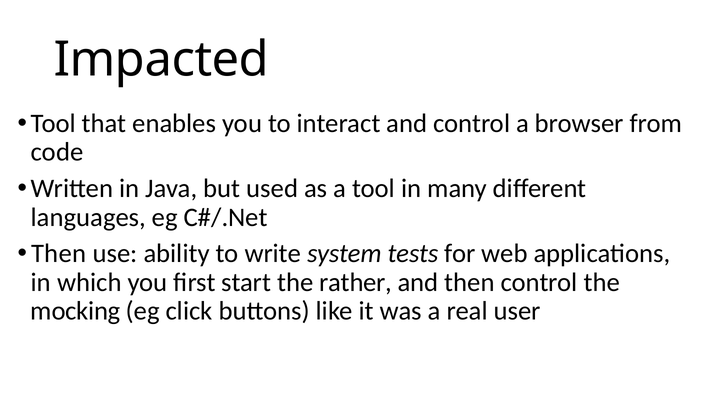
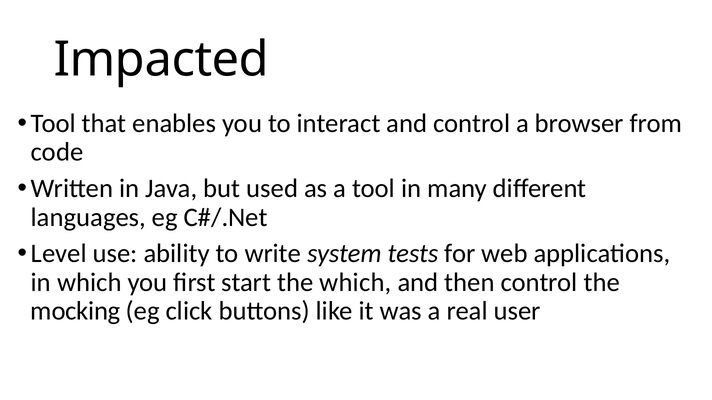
Then at (59, 254): Then -> Level
the rather: rather -> which
